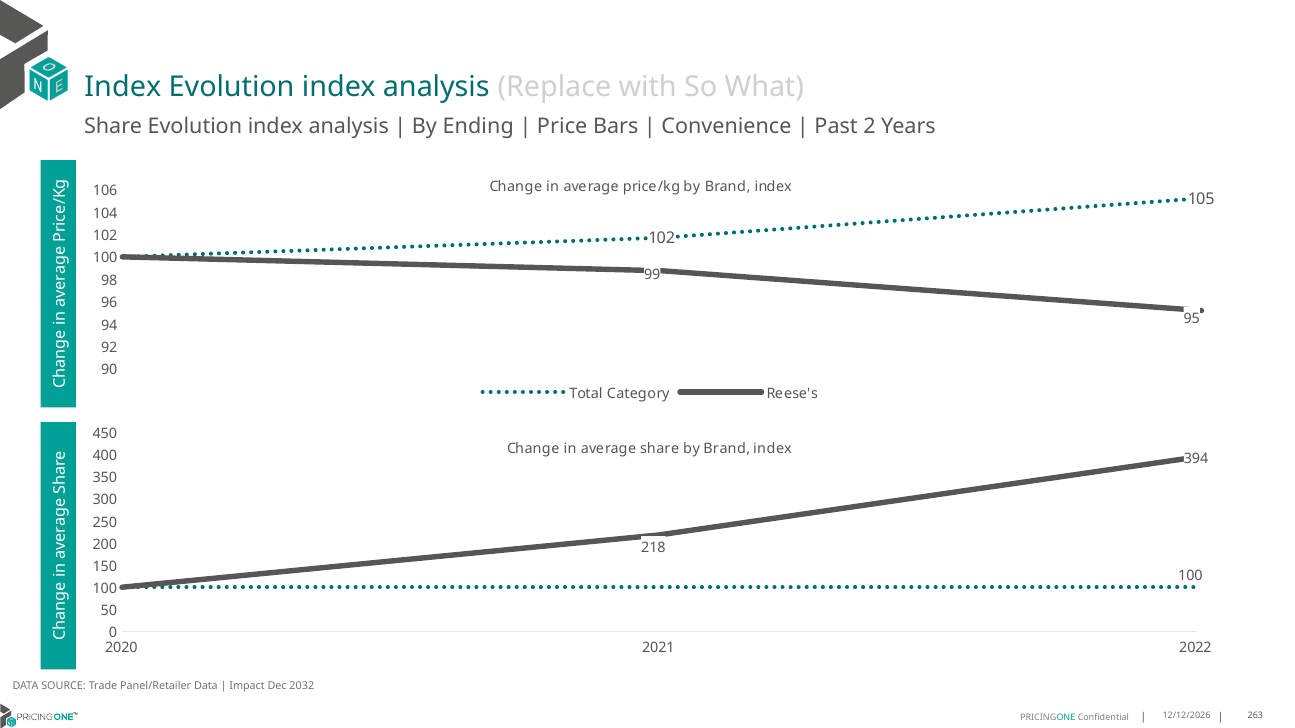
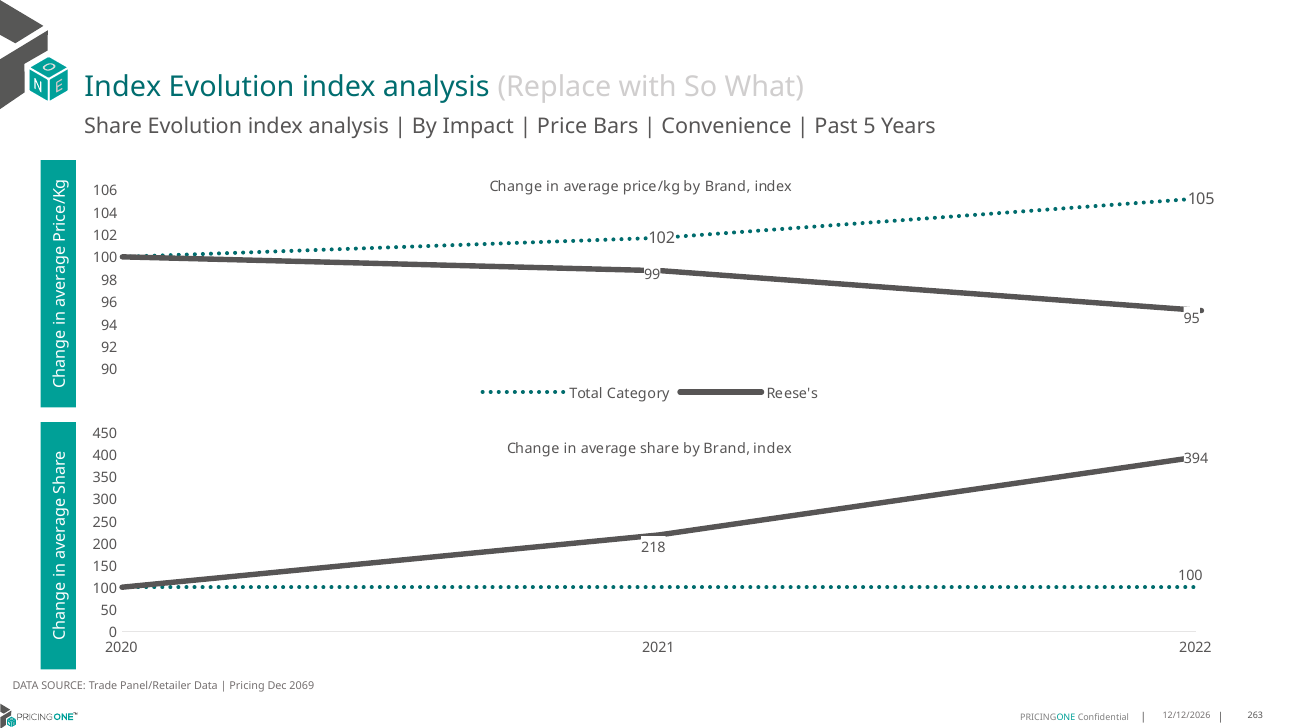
Ending: Ending -> Impact
2: 2 -> 5
Impact: Impact -> Pricing
2032: 2032 -> 2069
